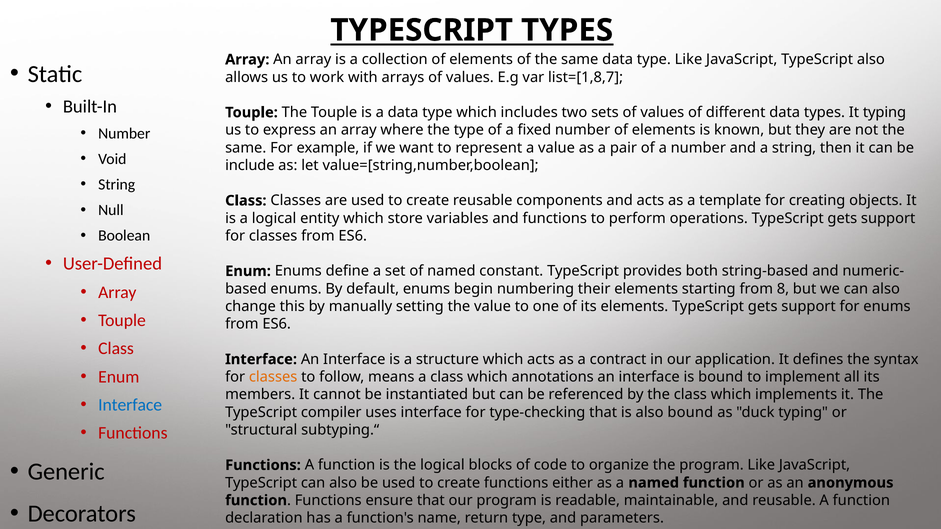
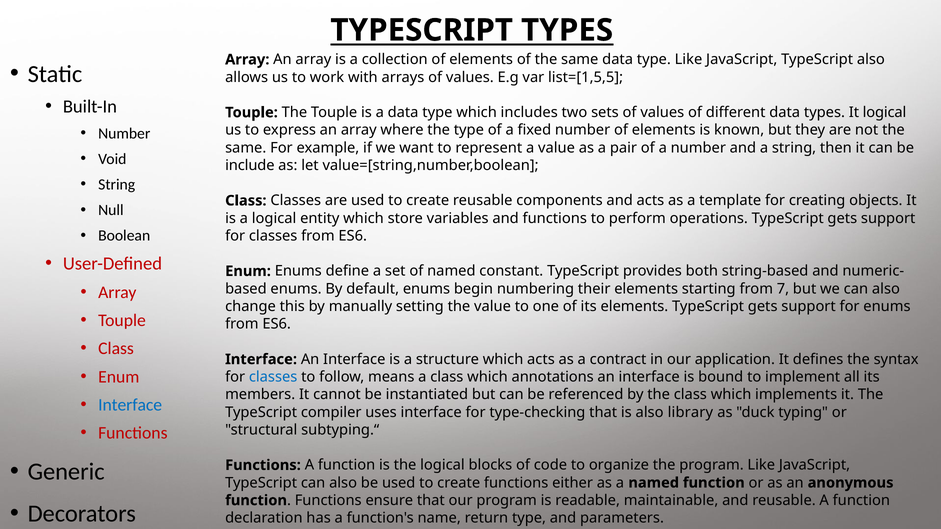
list=[1,8,7: list=[1,8,7 -> list=[1,5,5
It typing: typing -> logical
8: 8 -> 7
classes at (273, 377) colour: orange -> blue
also bound: bound -> library
